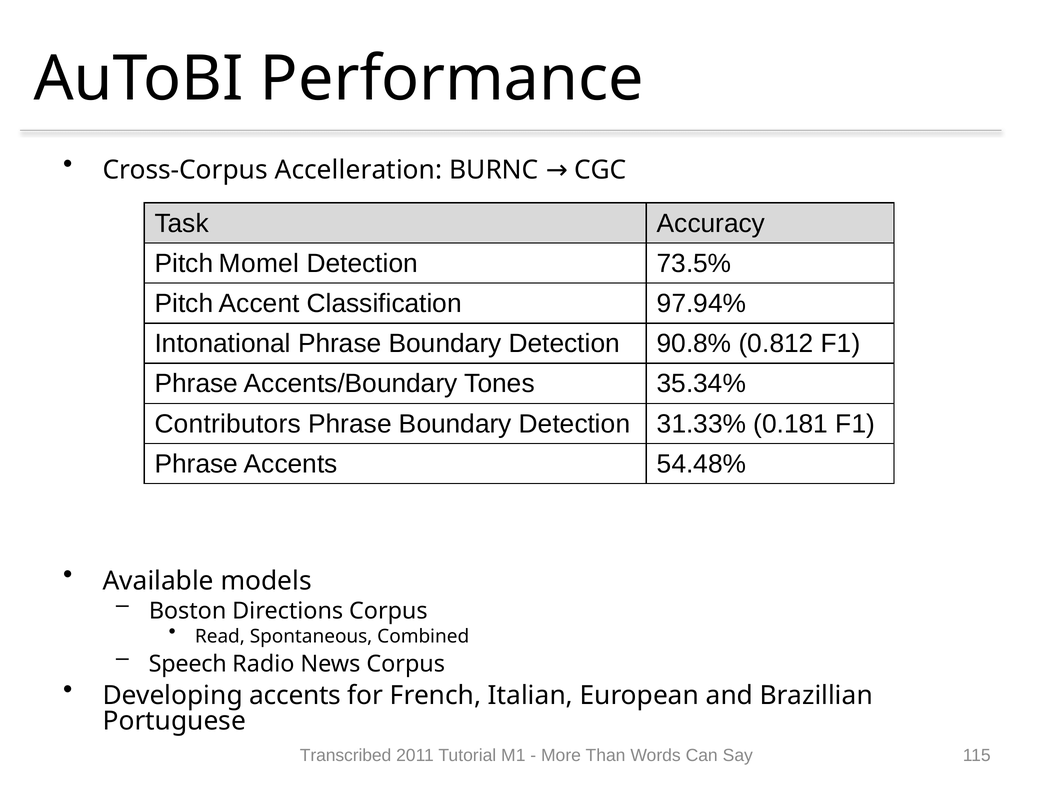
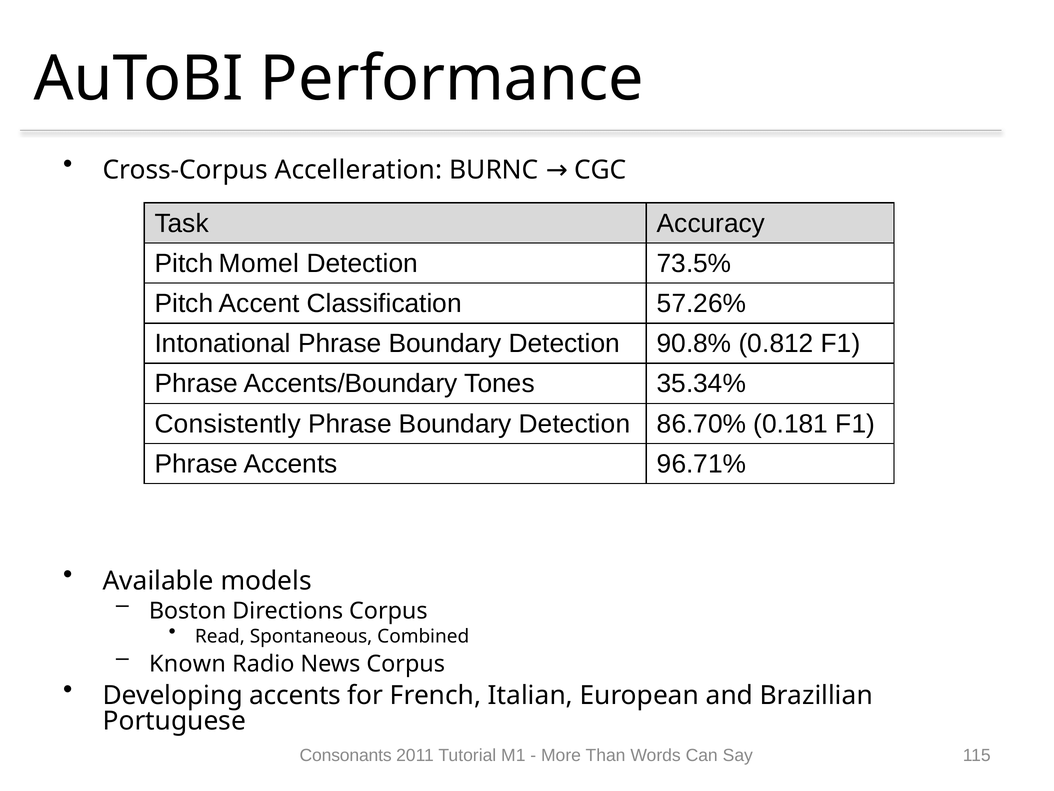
97.94%: 97.94% -> 57.26%
Contributors: Contributors -> Consistently
31.33%: 31.33% -> 86.70%
54.48%: 54.48% -> 96.71%
Speech: Speech -> Known
Transcribed: Transcribed -> Consonants
